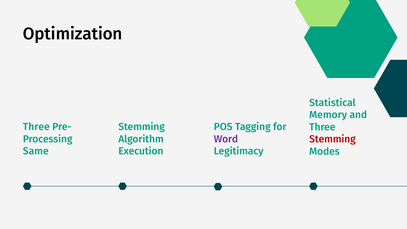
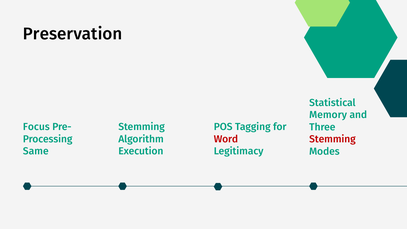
Optimization: Optimization -> Preservation
Three at (36, 127): Three -> Focus
Word colour: purple -> red
